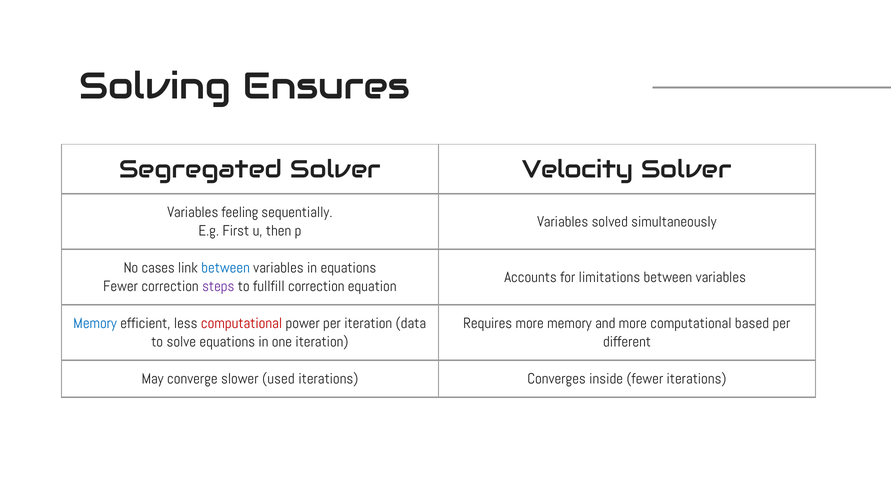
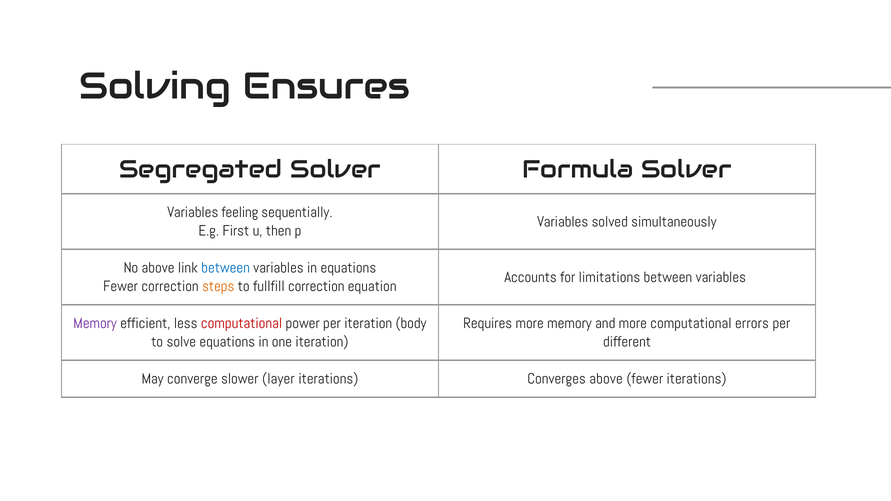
Velocity: Velocity -> Formula
No cases: cases -> above
steps colour: purple -> orange
Memory at (95, 323) colour: blue -> purple
data: data -> body
based: based -> errors
used: used -> layer
Converges inside: inside -> above
